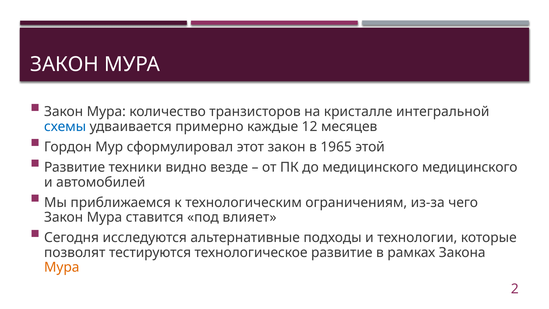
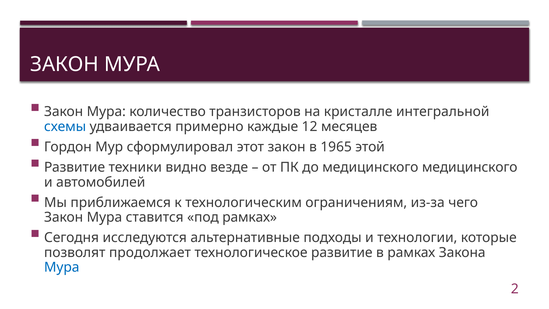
под влияет: влияет -> рамках
тестируются: тестируются -> продолжает
Мура at (62, 267) colour: orange -> blue
